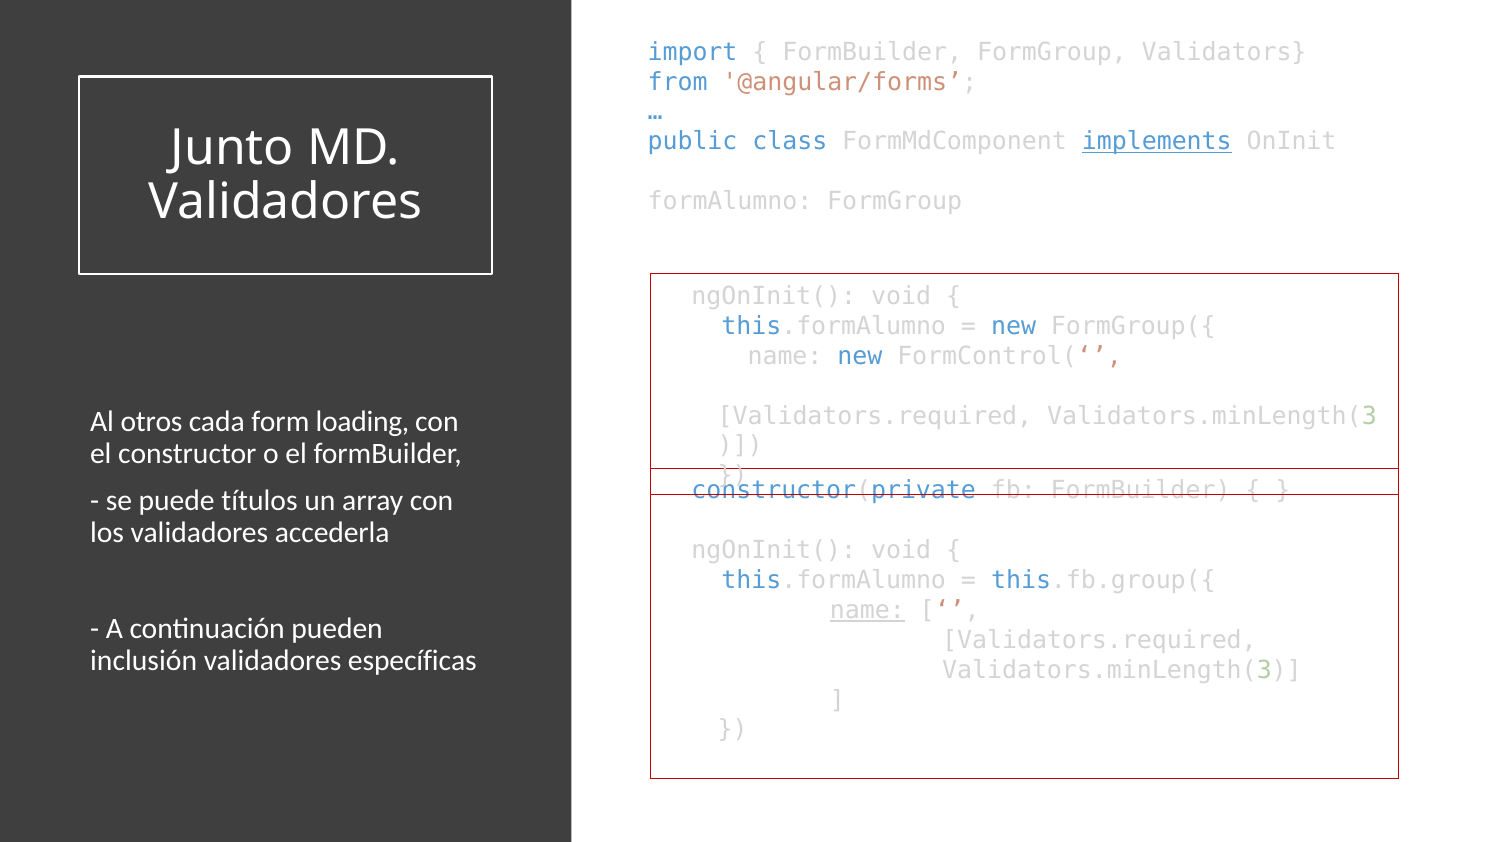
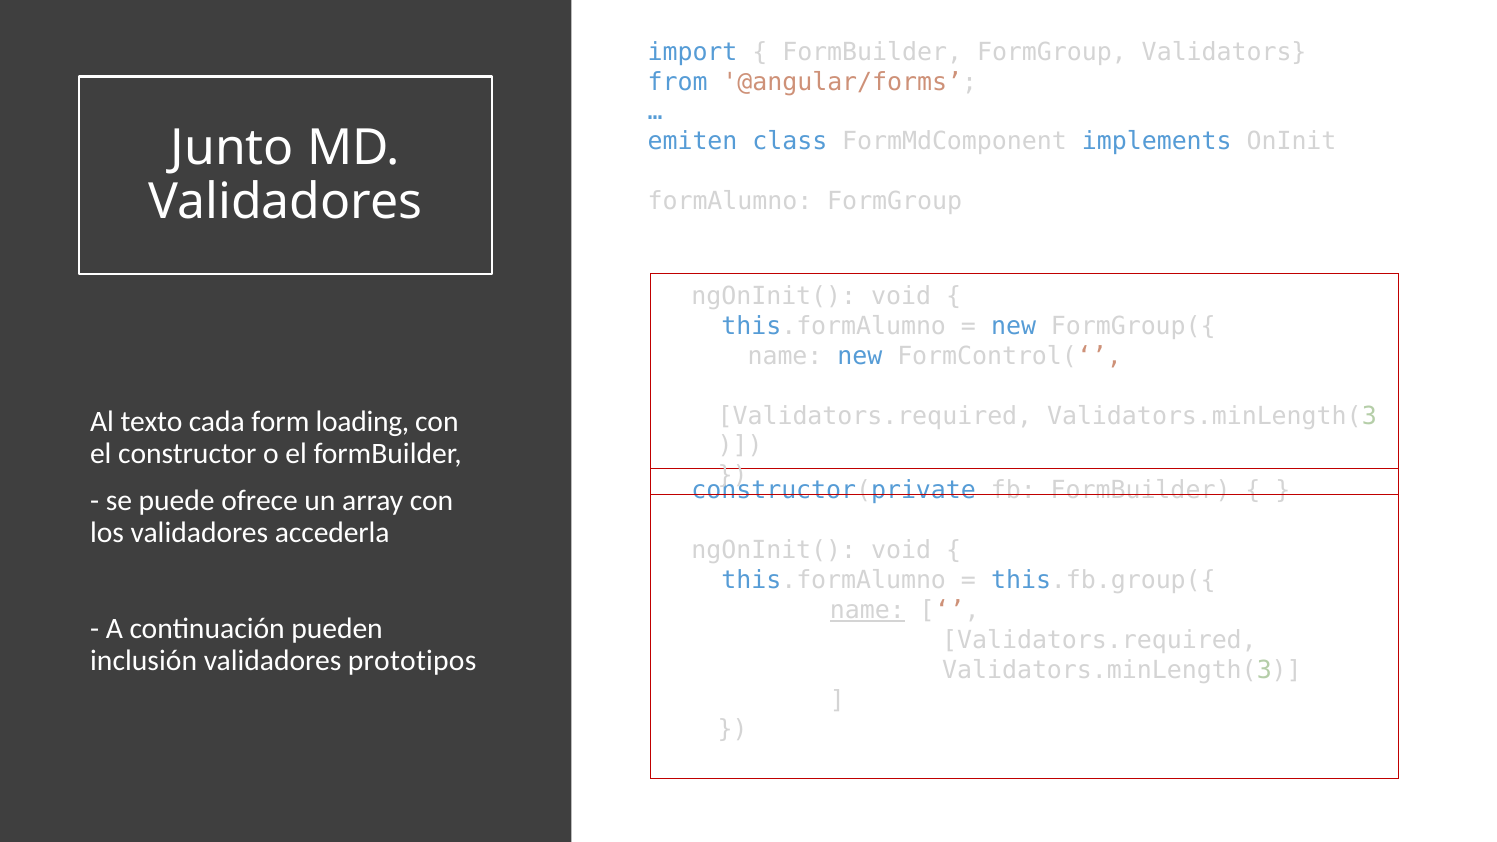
public: public -> emiten
implements underline: present -> none
otros: otros -> texto
títulos: títulos -> ofrece
específicas: específicas -> prototipos
